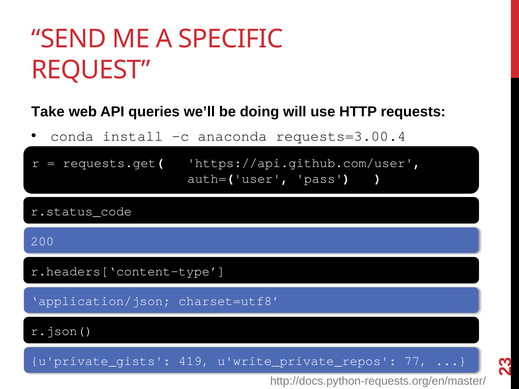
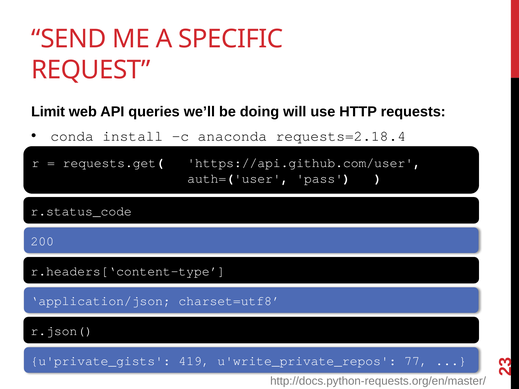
Take: Take -> Limit
requests=3.00.4: requests=3.00.4 -> requests=2.18.4
